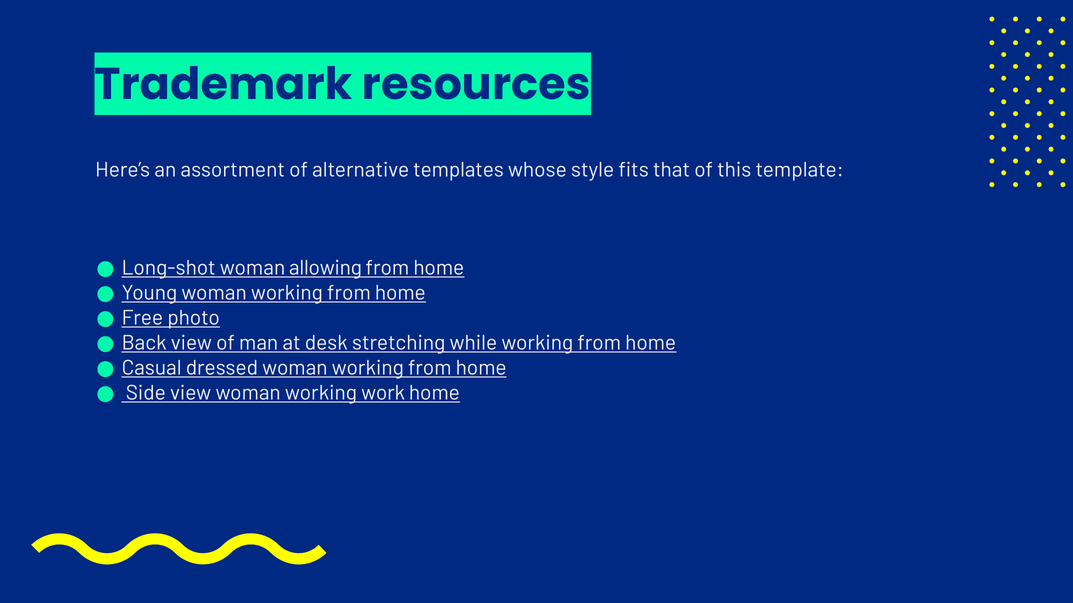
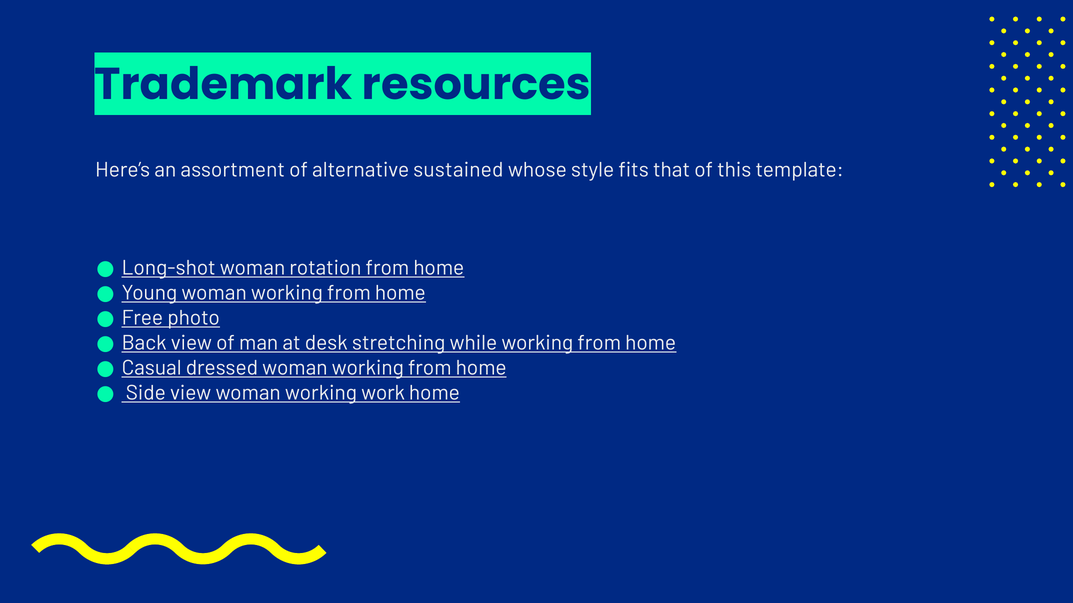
templates: templates -> sustained
allowing: allowing -> rotation
